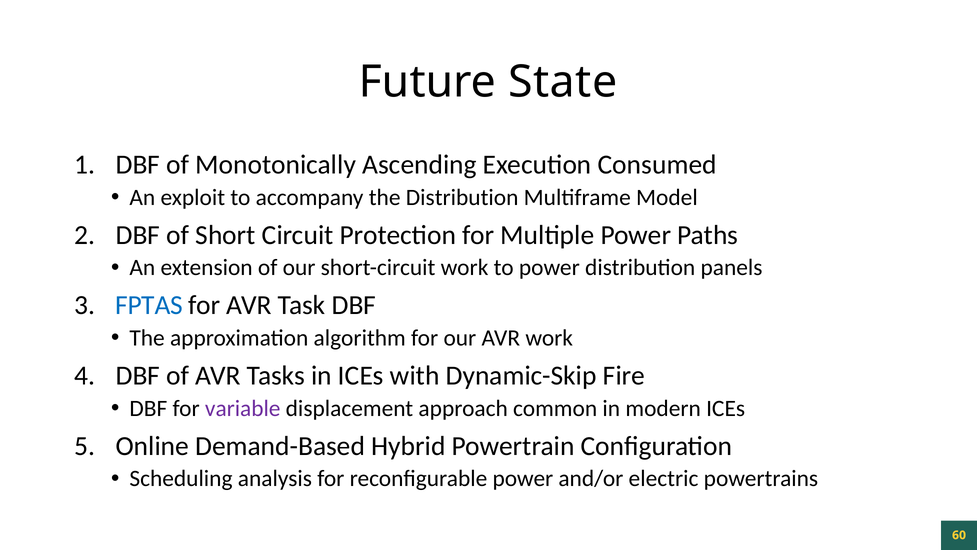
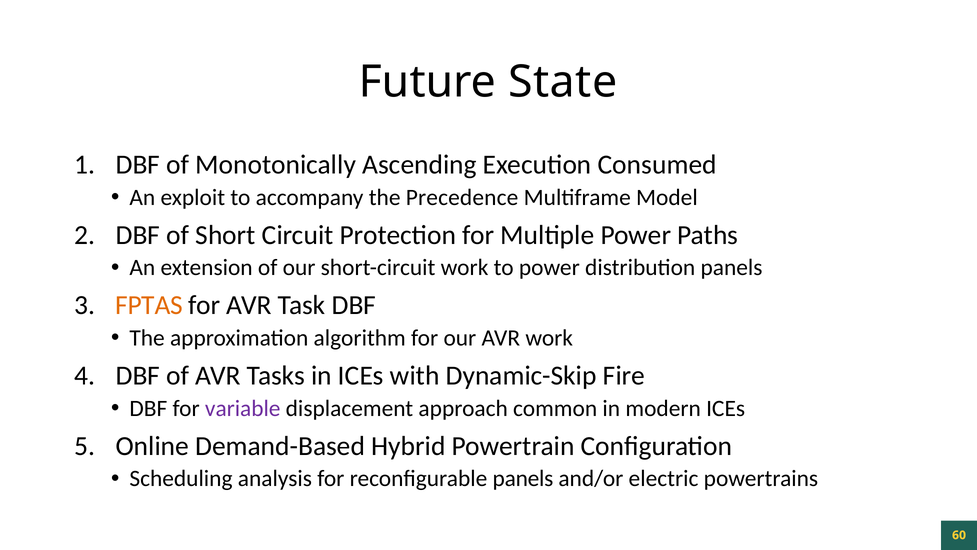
the Distribution: Distribution -> Precedence
FPTAS colour: blue -> orange
reconfigurable power: power -> panels
